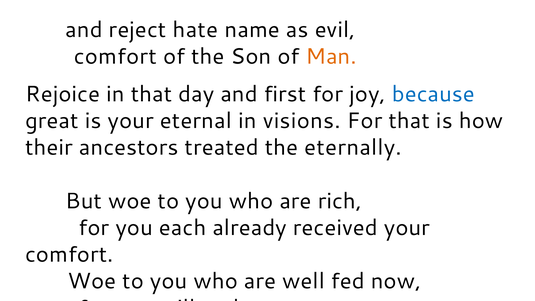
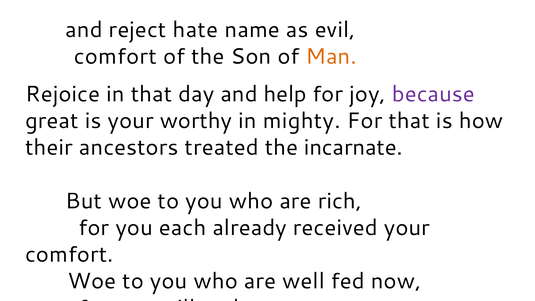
first: first -> help
because colour: blue -> purple
eternal: eternal -> worthy
visions: visions -> mighty
eternally: eternally -> incarnate
